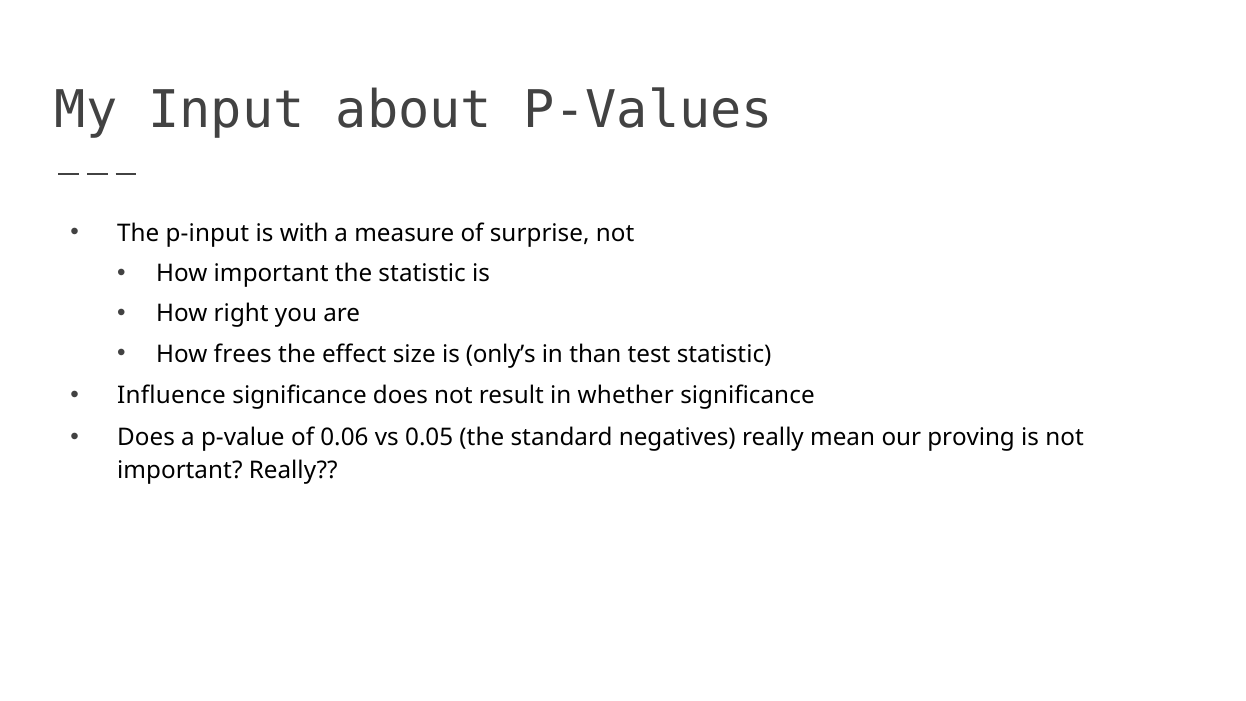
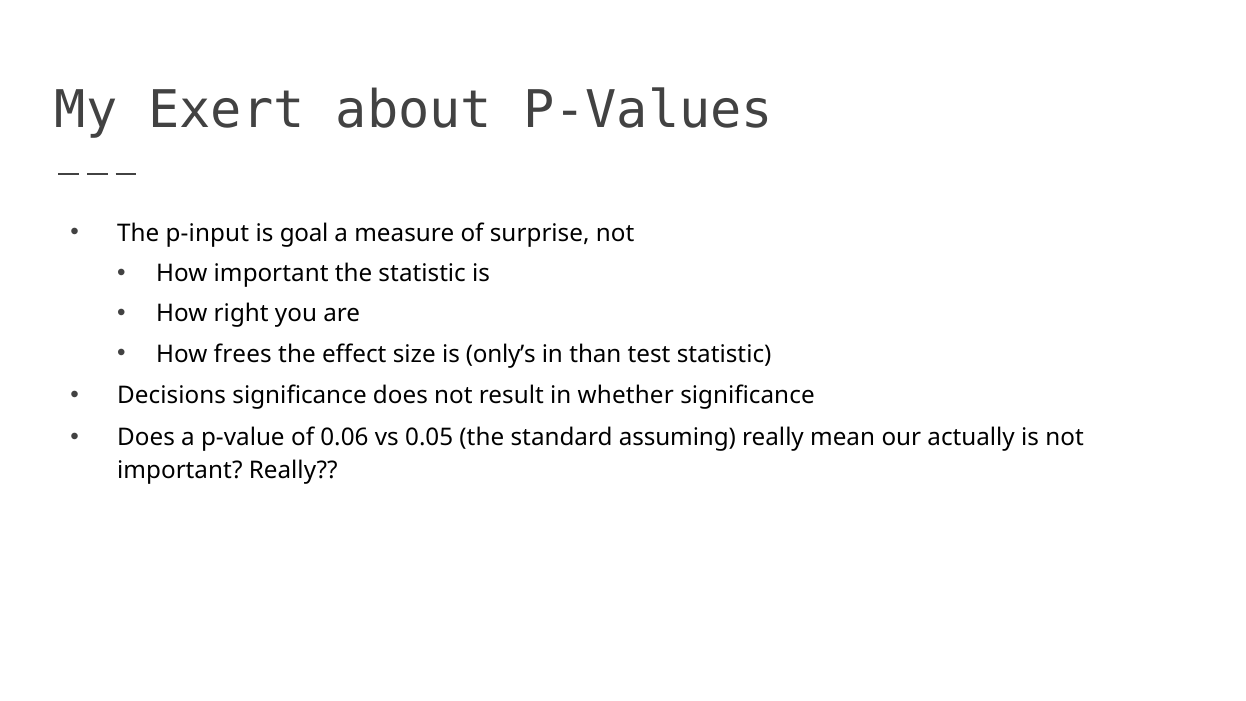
Input: Input -> Exert
with: with -> goal
Influence: Influence -> Decisions
negatives: negatives -> assuming
proving: proving -> actually
